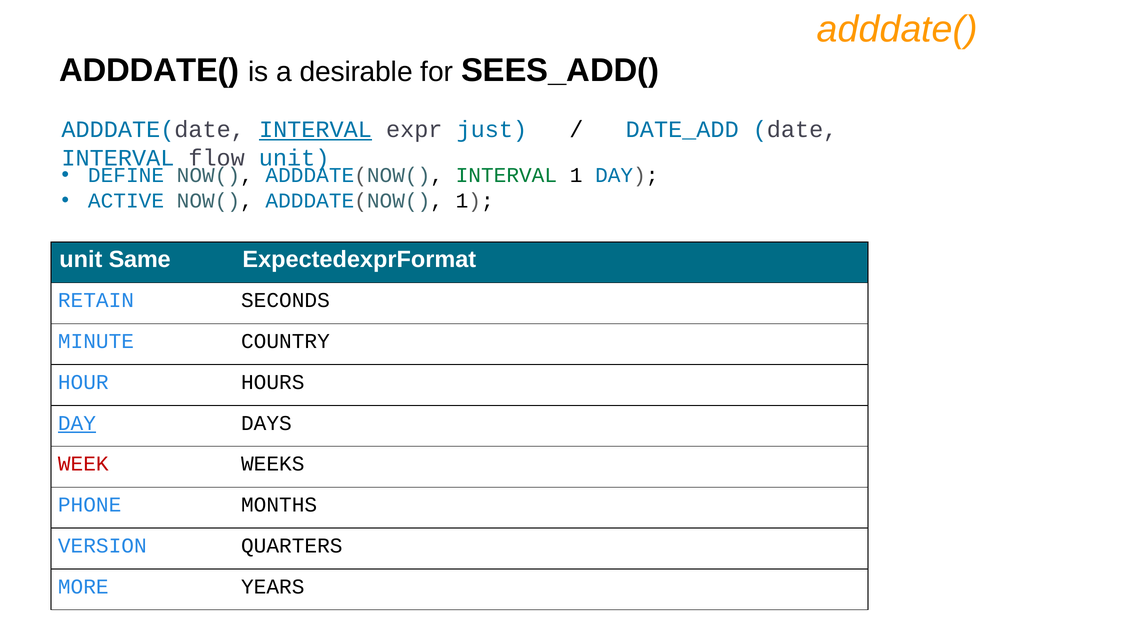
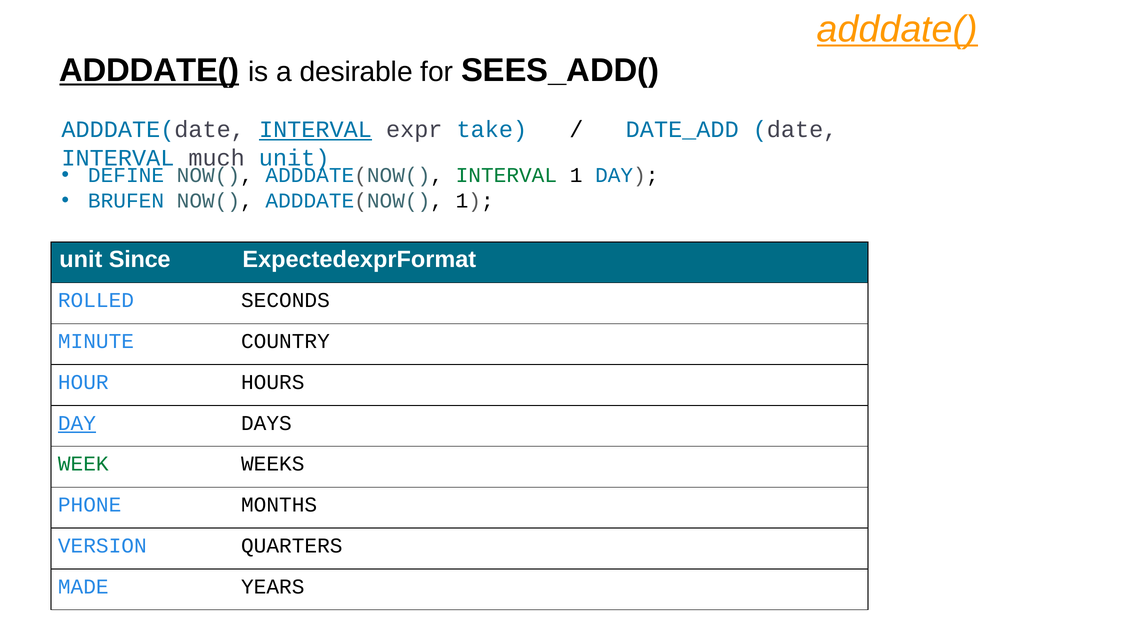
adddate( at (897, 29) underline: none -> present
ADDDATE( at (149, 70) underline: none -> present
just: just -> take
flow: flow -> much
ACTIVE: ACTIVE -> BRUFEN
Same: Same -> Since
RETAIN: RETAIN -> ROLLED
WEEK colour: red -> green
MORE: MORE -> MADE
